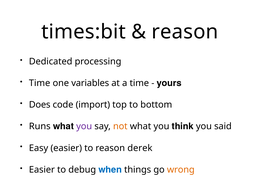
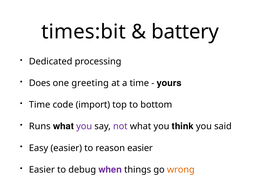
reason at (185, 32): reason -> battery
Time at (40, 83): Time -> Does
variables: variables -> greeting
Does at (40, 105): Does -> Time
not colour: orange -> purple
reason derek: derek -> easier
when colour: blue -> purple
